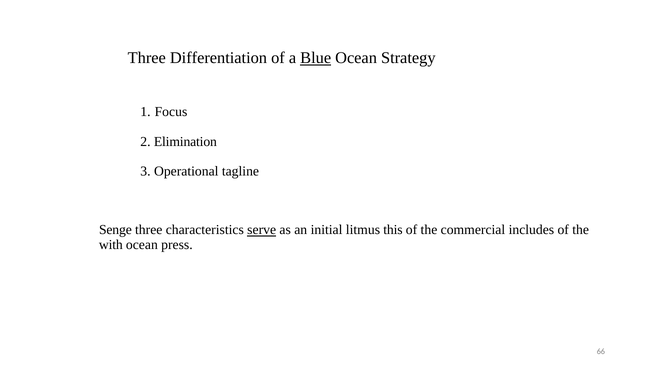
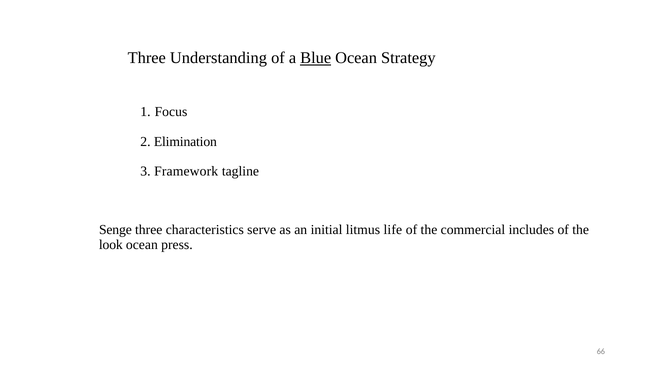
Differentiation: Differentiation -> Understanding
Operational: Operational -> Framework
serve underline: present -> none
this: this -> life
with: with -> look
